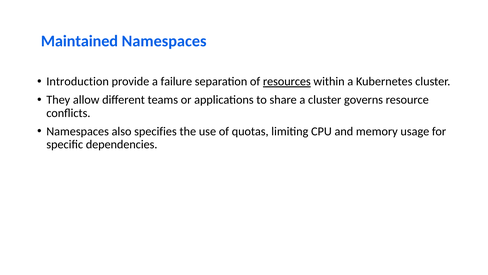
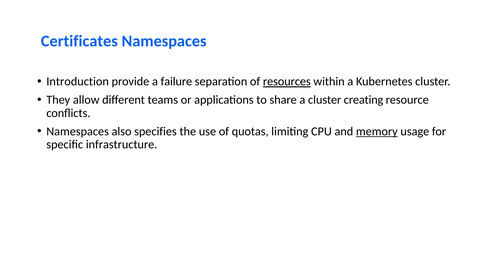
Maintained: Maintained -> Certificates
governs: governs -> creating
memory underline: none -> present
dependencies: dependencies -> infrastructure
